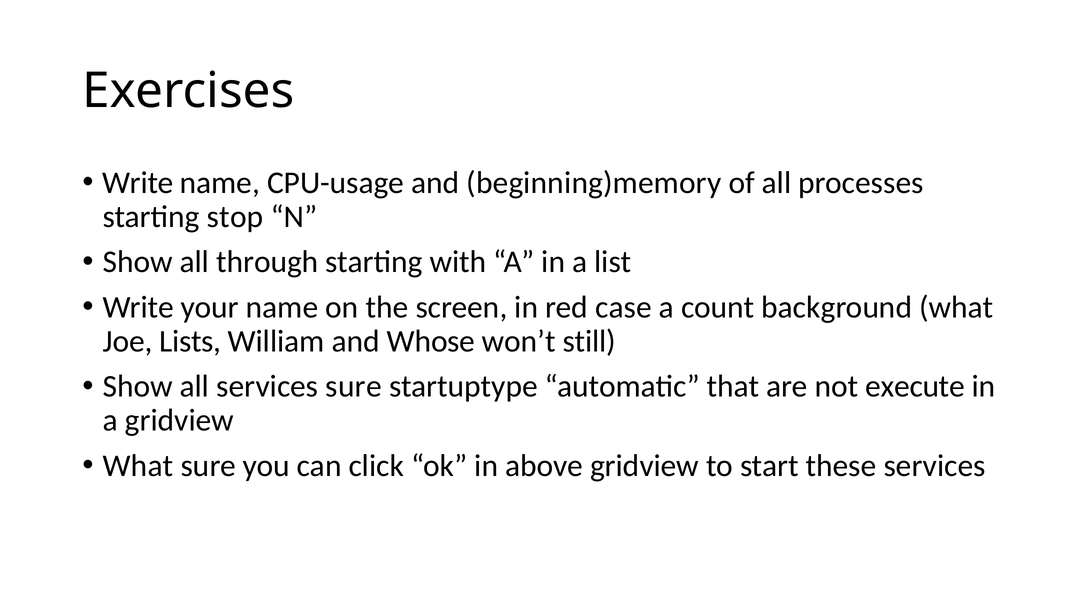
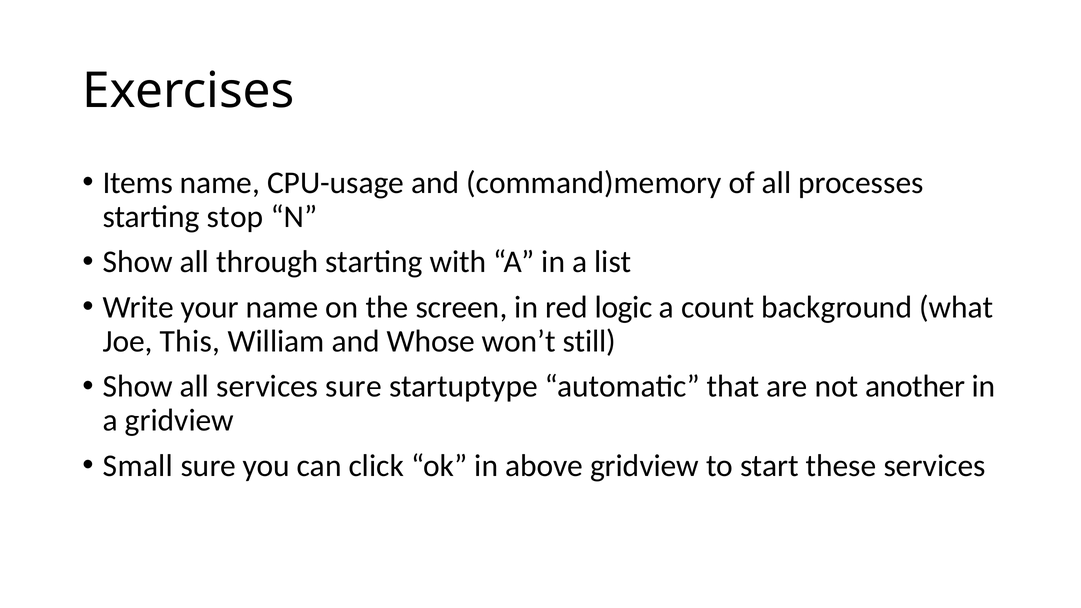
Write at (138, 183): Write -> Items
beginning)memory: beginning)memory -> command)memory
case: case -> logic
Lists: Lists -> This
execute: execute -> another
What at (138, 466): What -> Small
